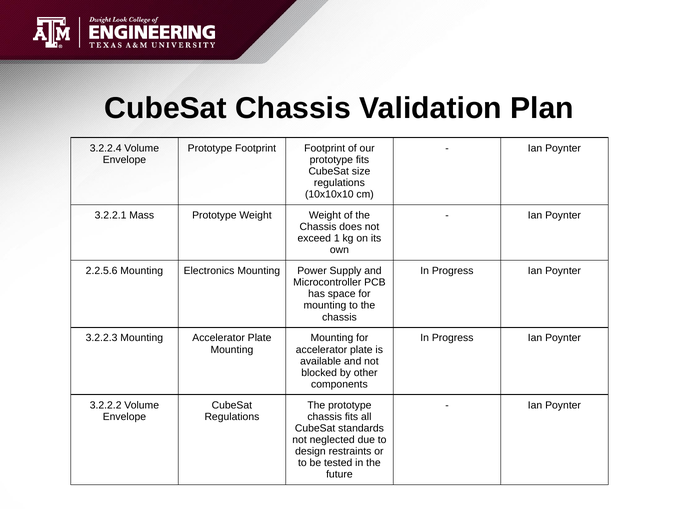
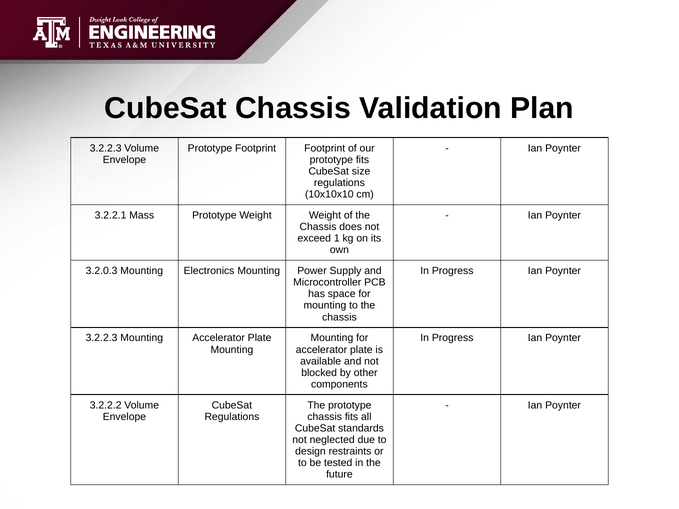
3.2.2.4 at (106, 148): 3.2.2.4 -> 3.2.2.3
2.2.5.6: 2.2.5.6 -> 3.2.0.3
